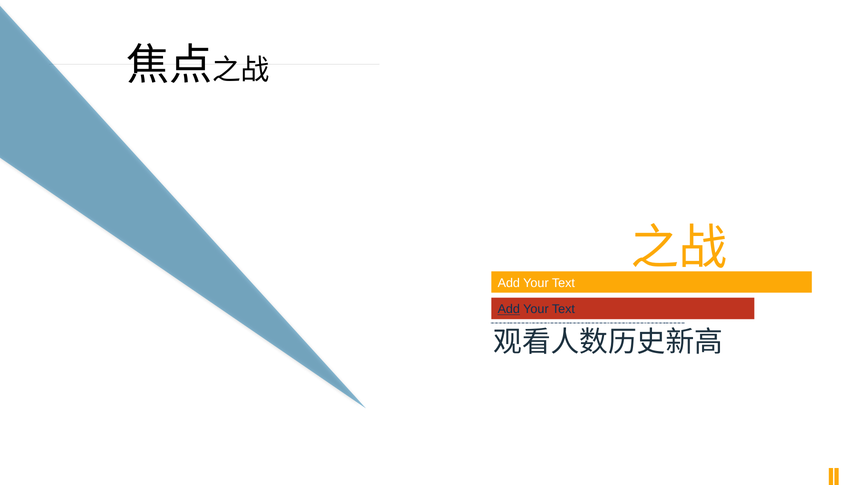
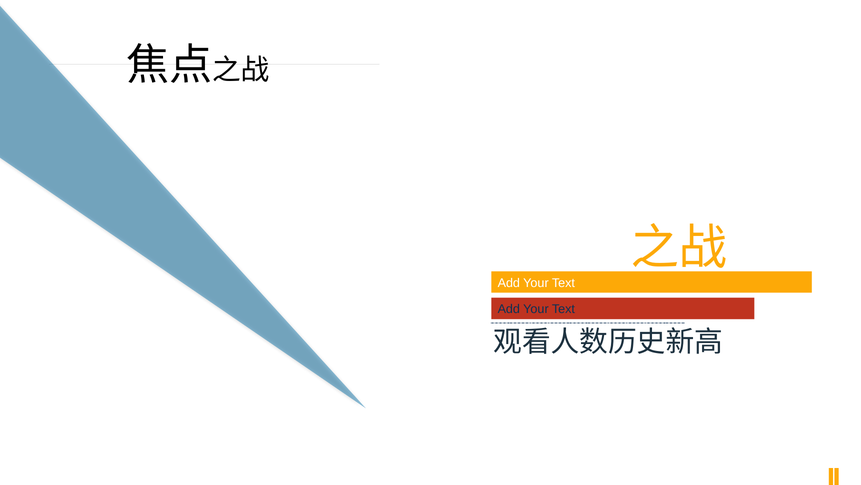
Add at (509, 309) underline: present -> none
